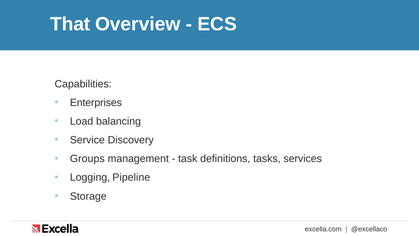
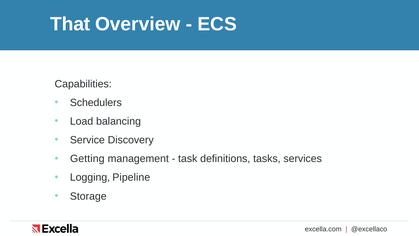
Enterprises: Enterprises -> Schedulers
Groups: Groups -> Getting
